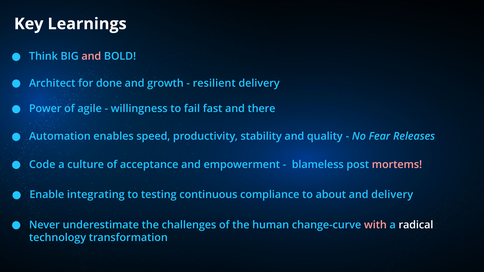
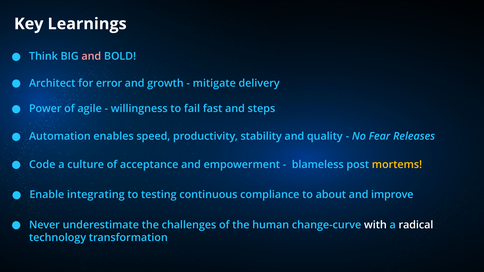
done: done -> error
resilient: resilient -> mitigate
there: there -> steps
mortems colour: pink -> yellow
and delivery: delivery -> improve
with colour: pink -> white
